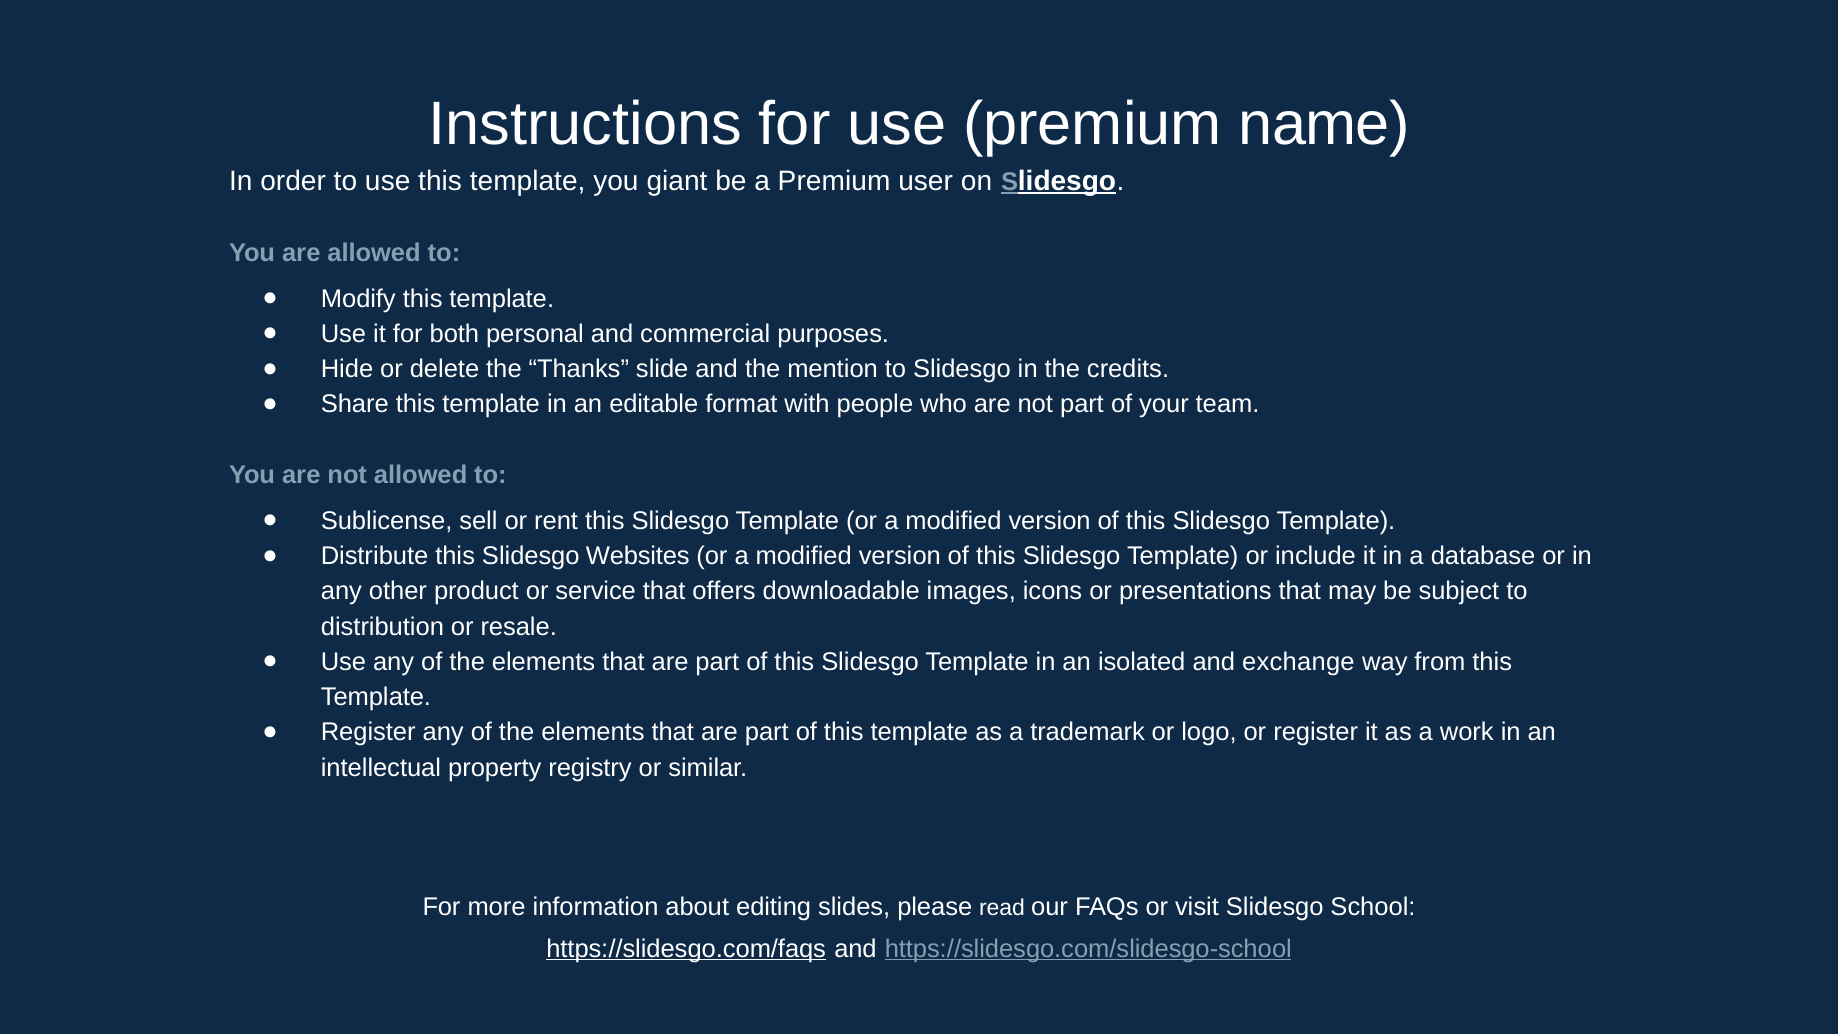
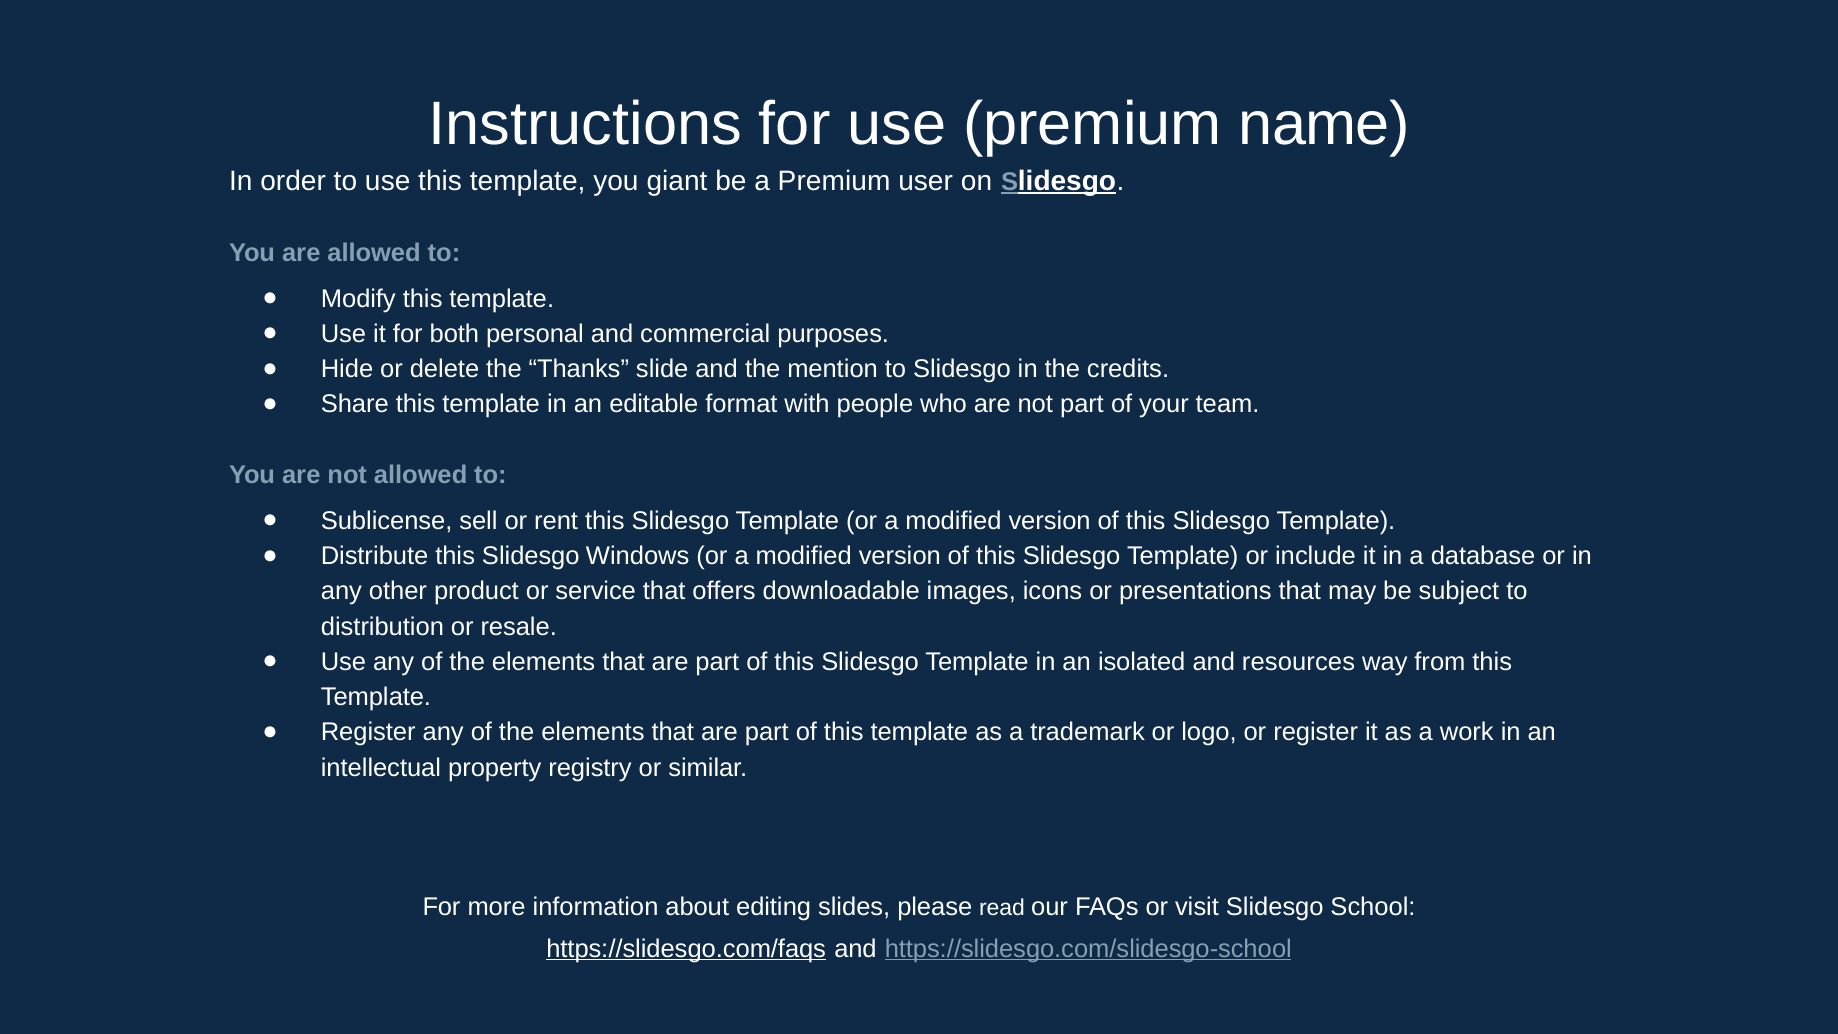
Websites: Websites -> Windows
exchange: exchange -> resources
